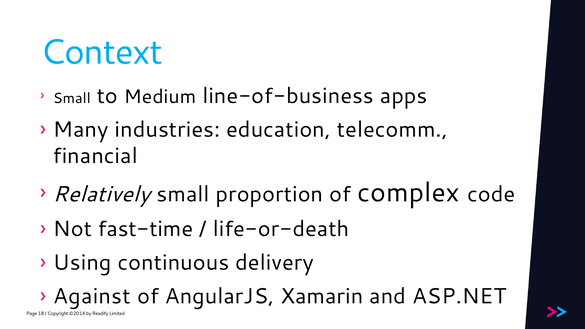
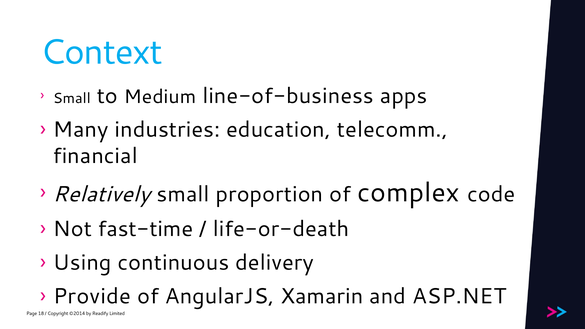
Against: Against -> Provide
